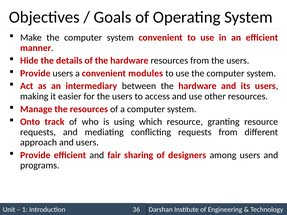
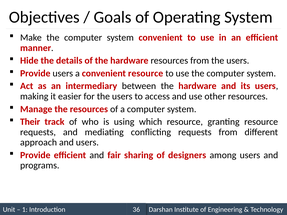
convenient modules: modules -> resource
Onto: Onto -> Their
